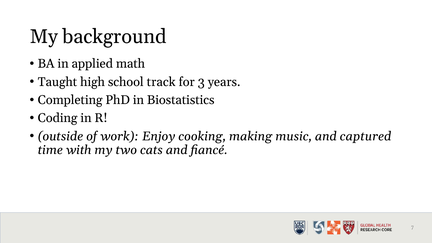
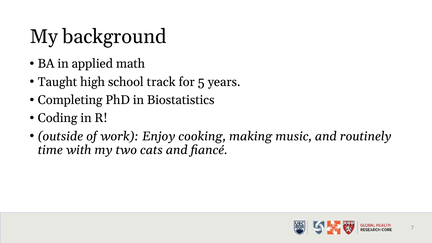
3: 3 -> 5
captured: captured -> routinely
